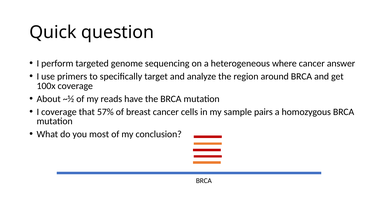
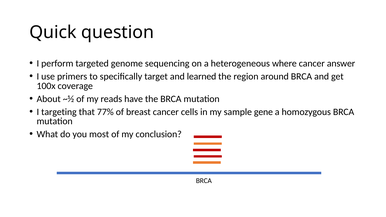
analyze: analyze -> learned
I coverage: coverage -> targeting
57%: 57% -> 77%
pairs: pairs -> gene
